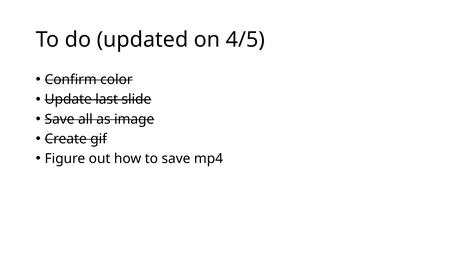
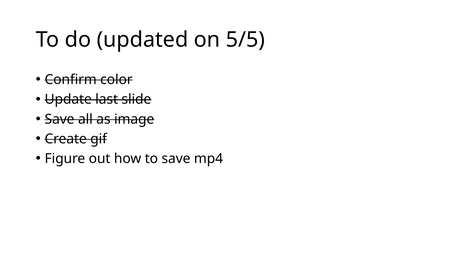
4/5: 4/5 -> 5/5
